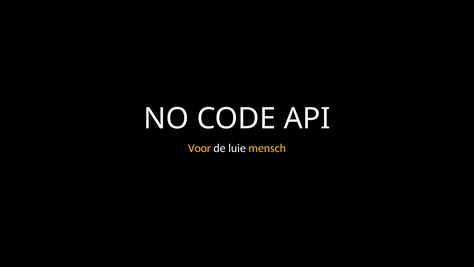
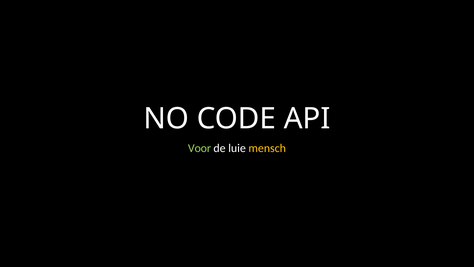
Voor colour: yellow -> light green
